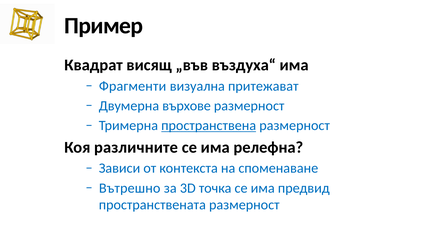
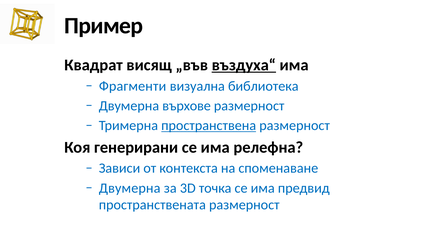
въздуха“ underline: none -> present
притежават: притежават -> библиотека
различните: различните -> генерирани
Вътрешно at (130, 188): Вътрешно -> Двумерна
